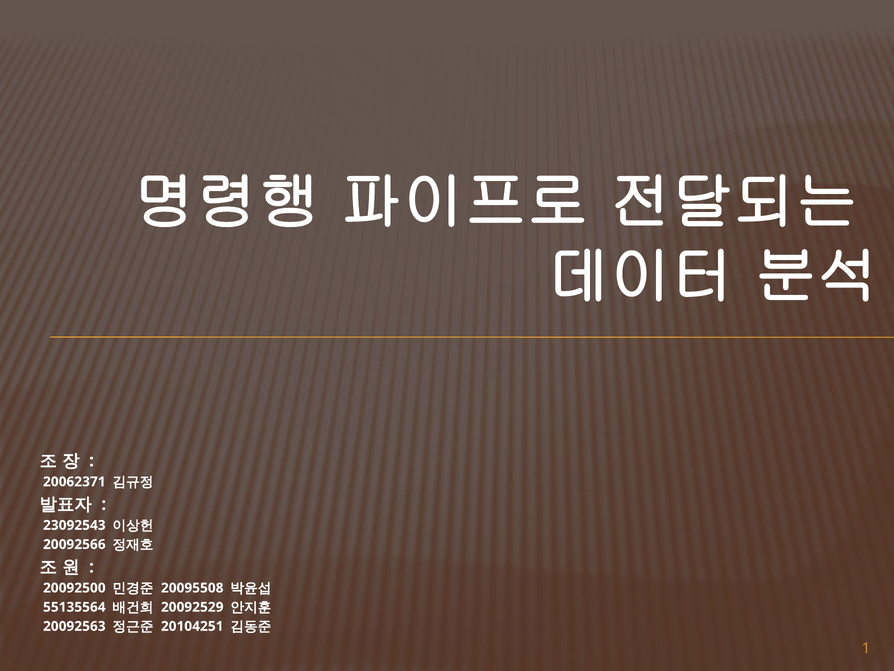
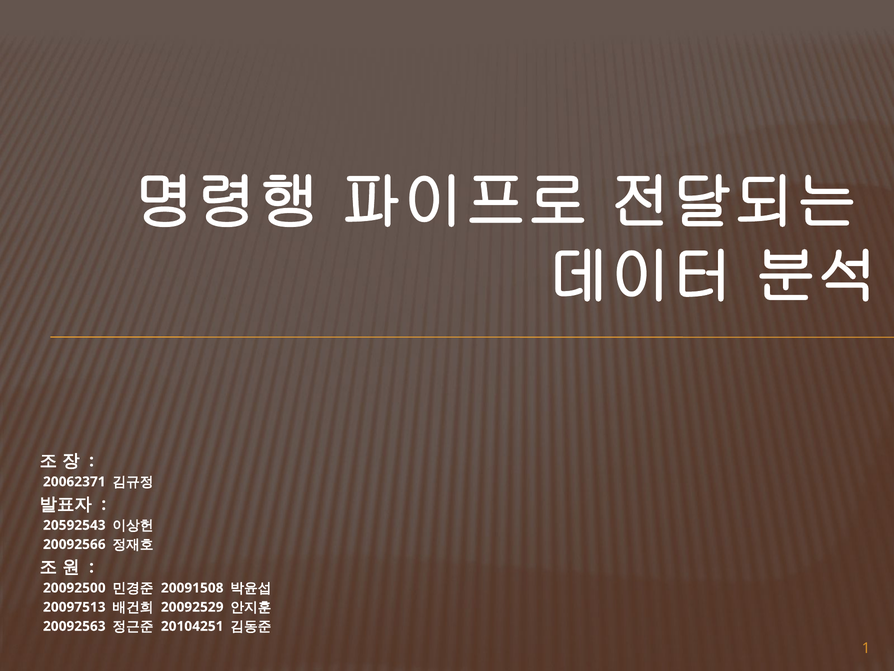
23092543: 23092543 -> 20592543
20095508: 20095508 -> 20091508
55135564: 55135564 -> 20097513
